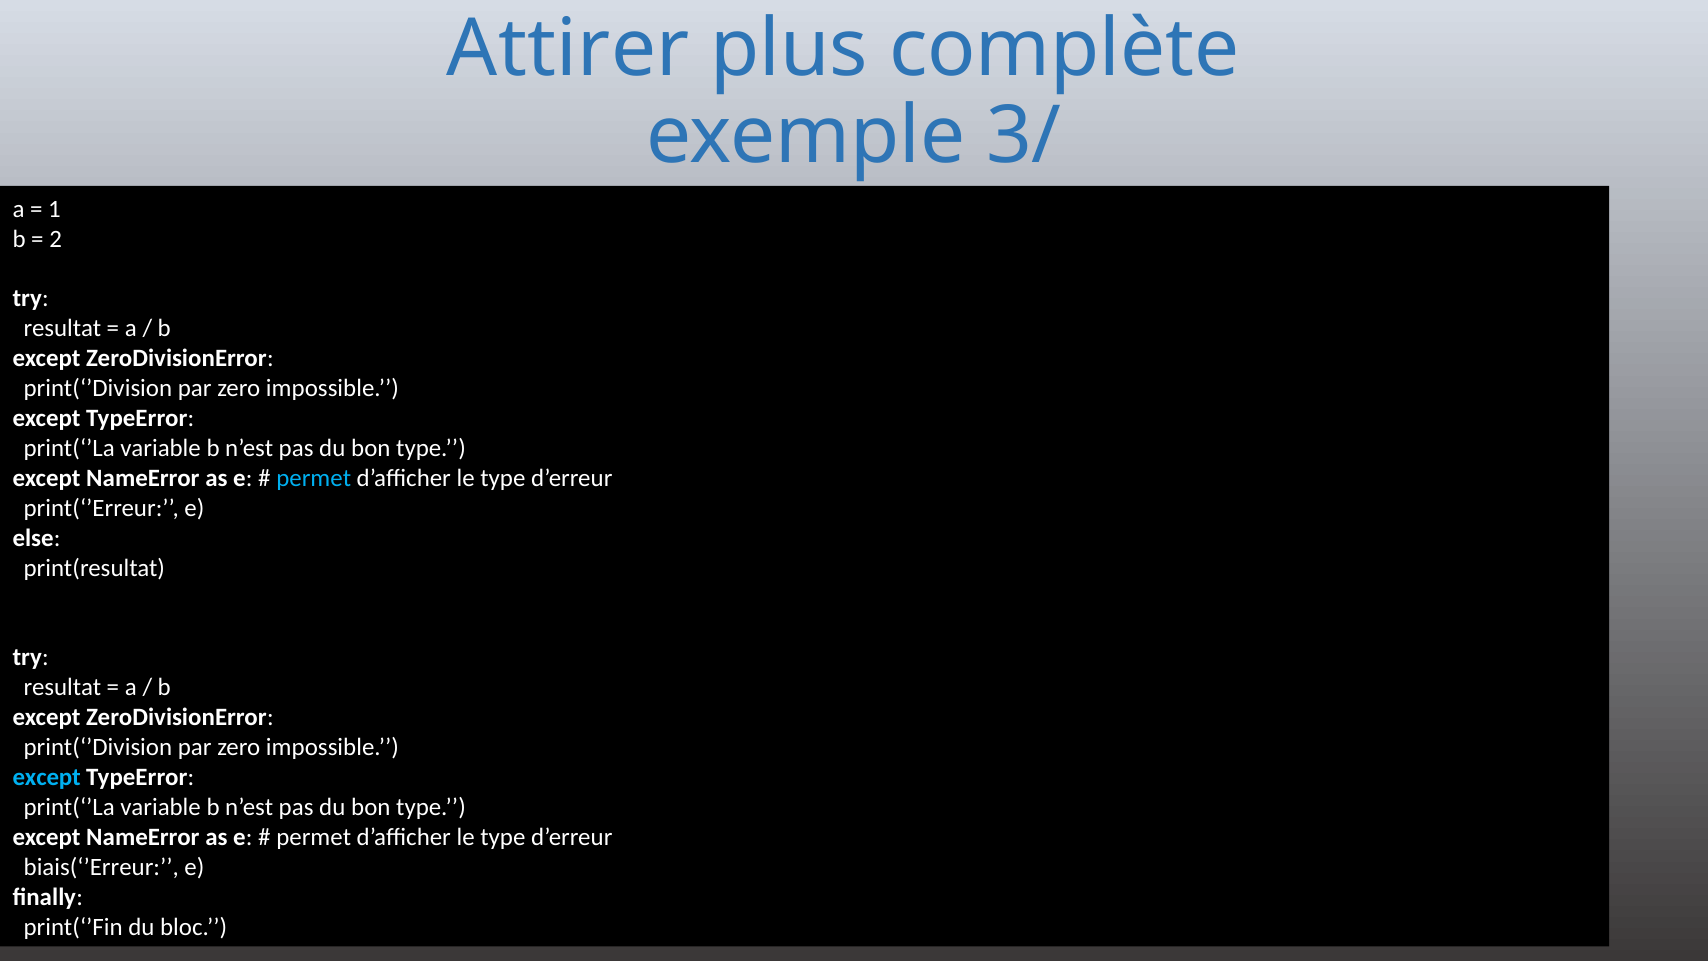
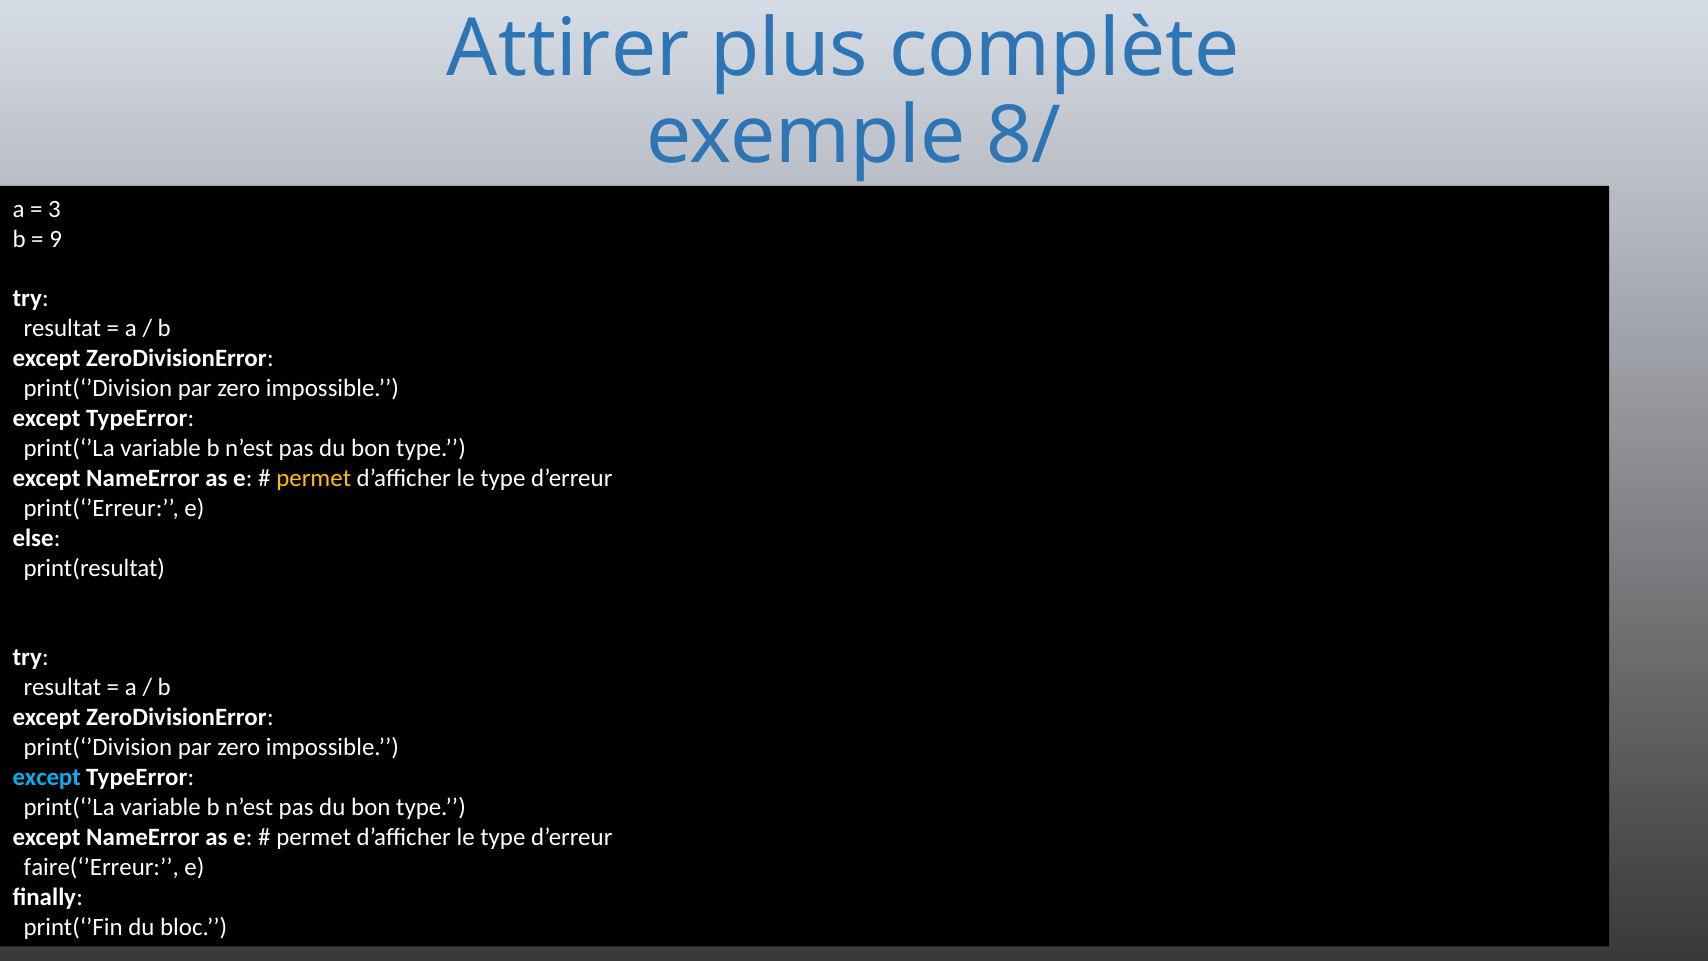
3/: 3/ -> 8/
1: 1 -> 3
2: 2 -> 9
permet at (314, 478) colour: light blue -> yellow
biais(‘’Erreur: biais(‘’Erreur -> faire(‘’Erreur
